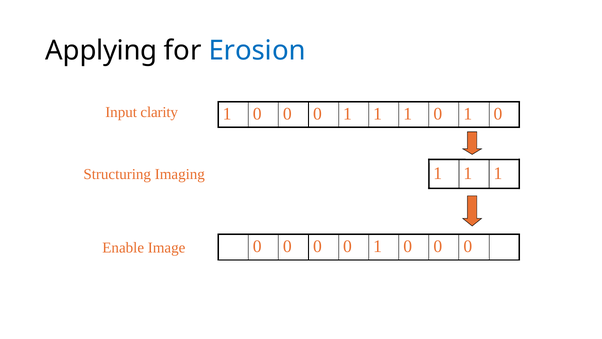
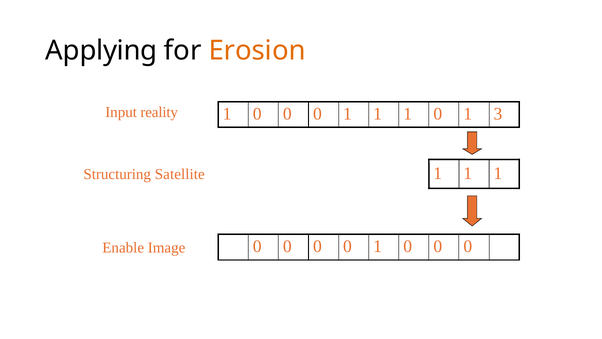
Erosion colour: blue -> orange
clarity: clarity -> reality
1 0 1 0: 0 -> 3
Imaging: Imaging -> Satellite
